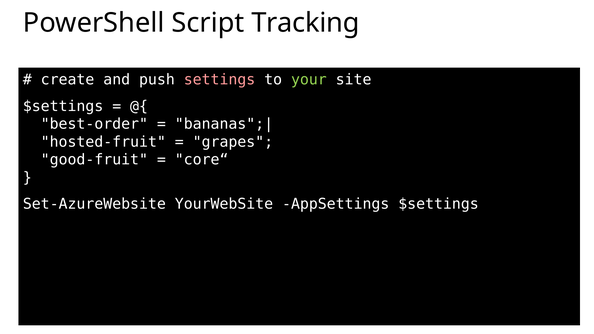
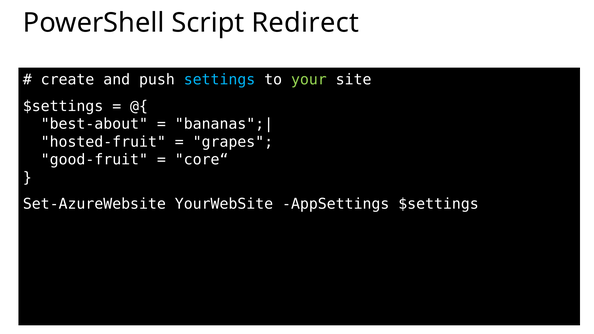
Tracking: Tracking -> Redirect
settings colour: pink -> light blue
best-order: best-order -> best-about
